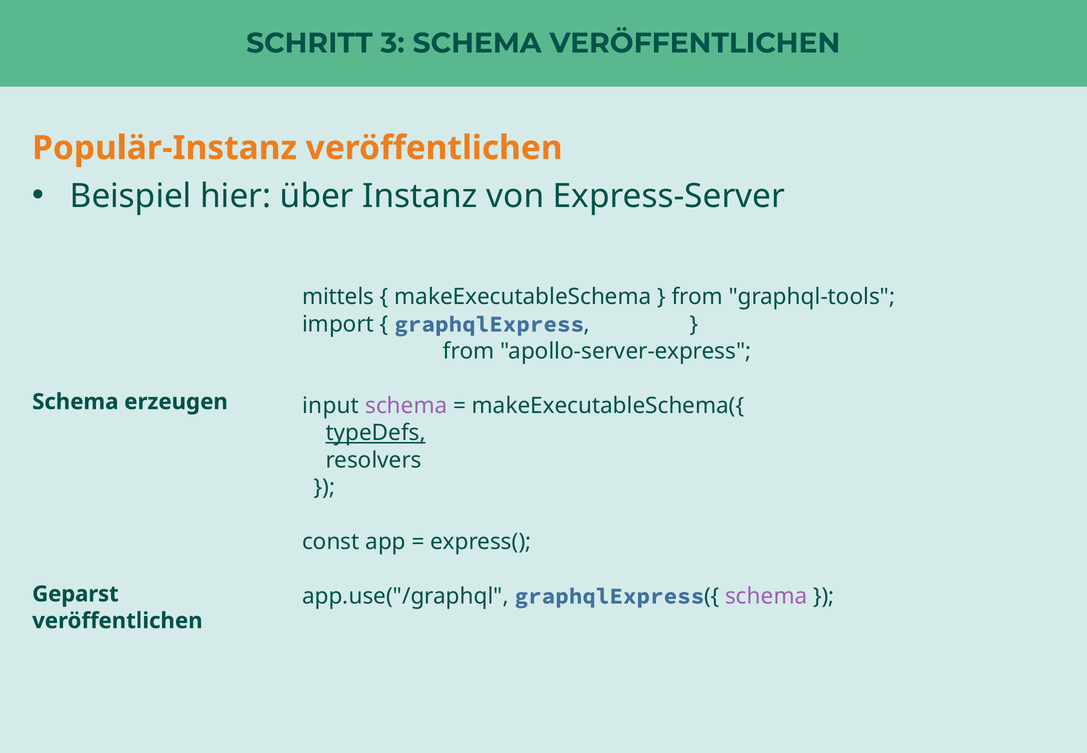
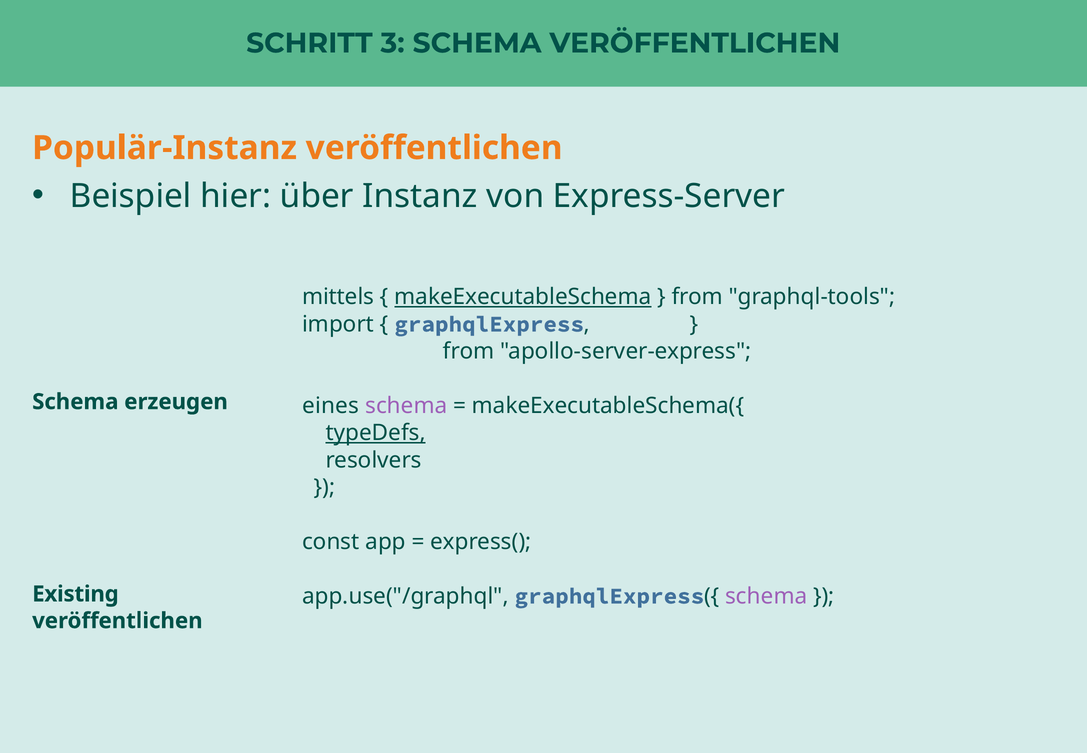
makeExecutableSchema underline: none -> present
input: input -> eines
Geparst: Geparst -> Existing
